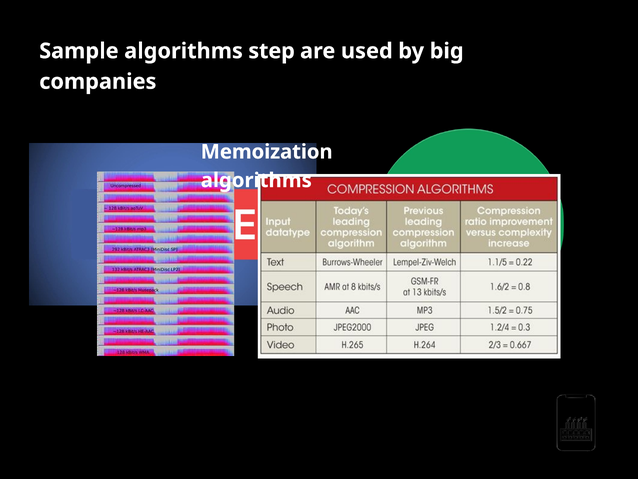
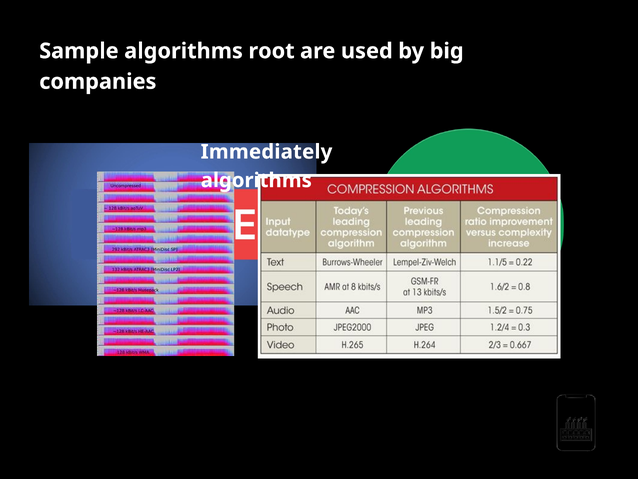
step: step -> root
Memoization: Memoization -> Immediately
